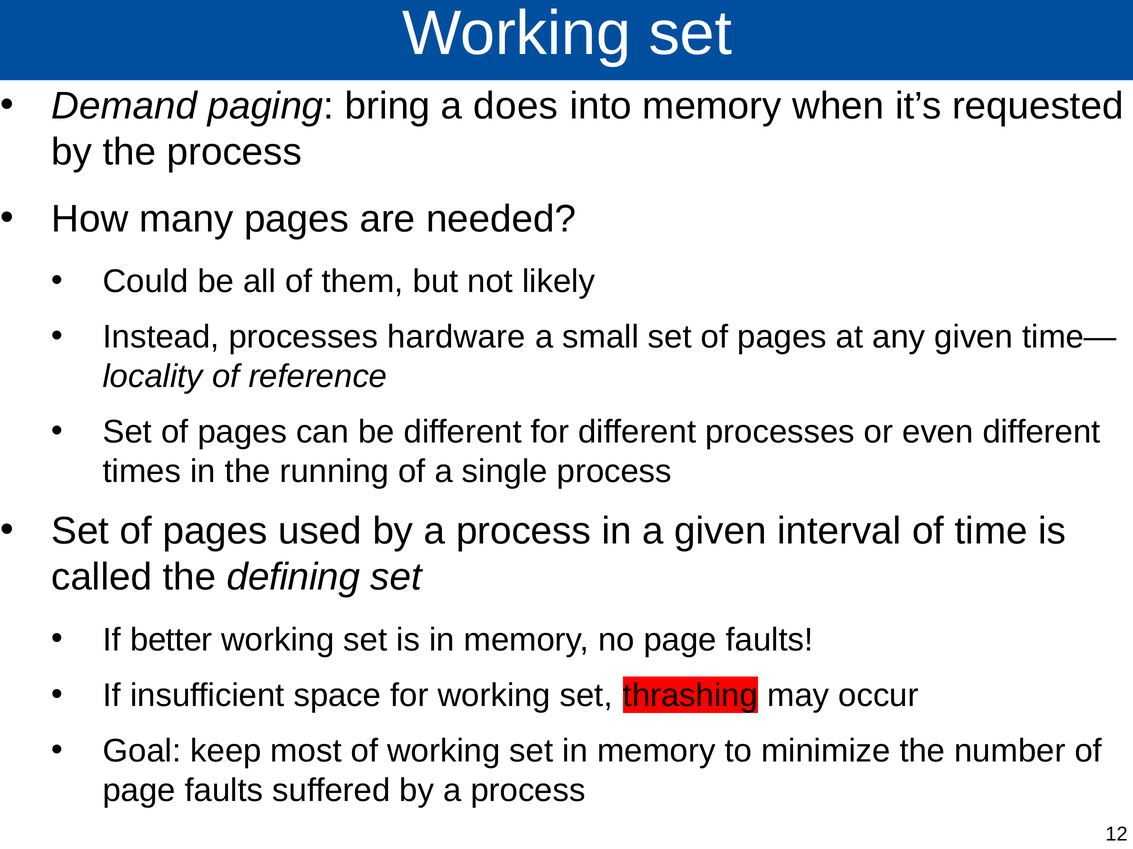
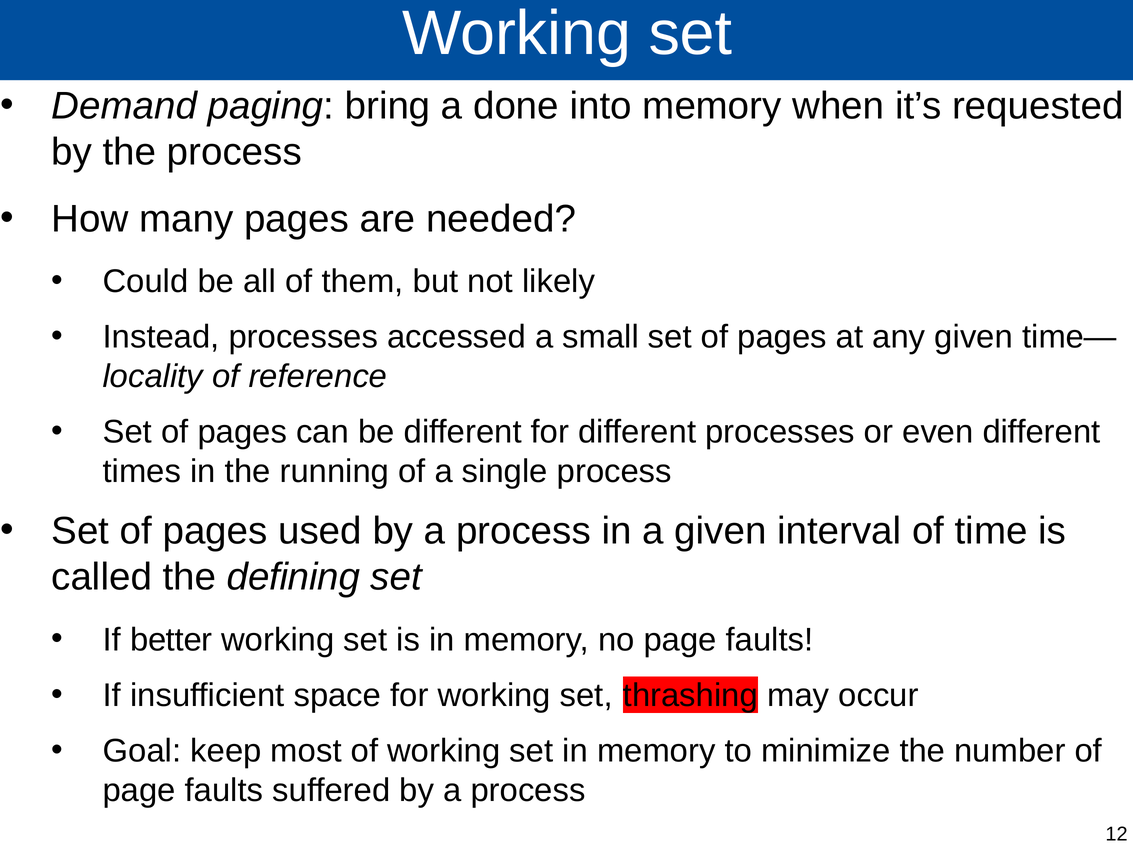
does: does -> done
hardware: hardware -> accessed
